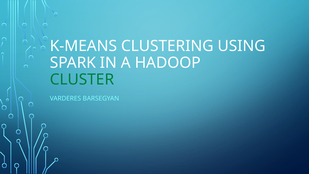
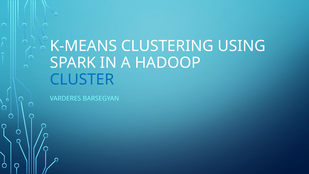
CLUSTER colour: green -> blue
